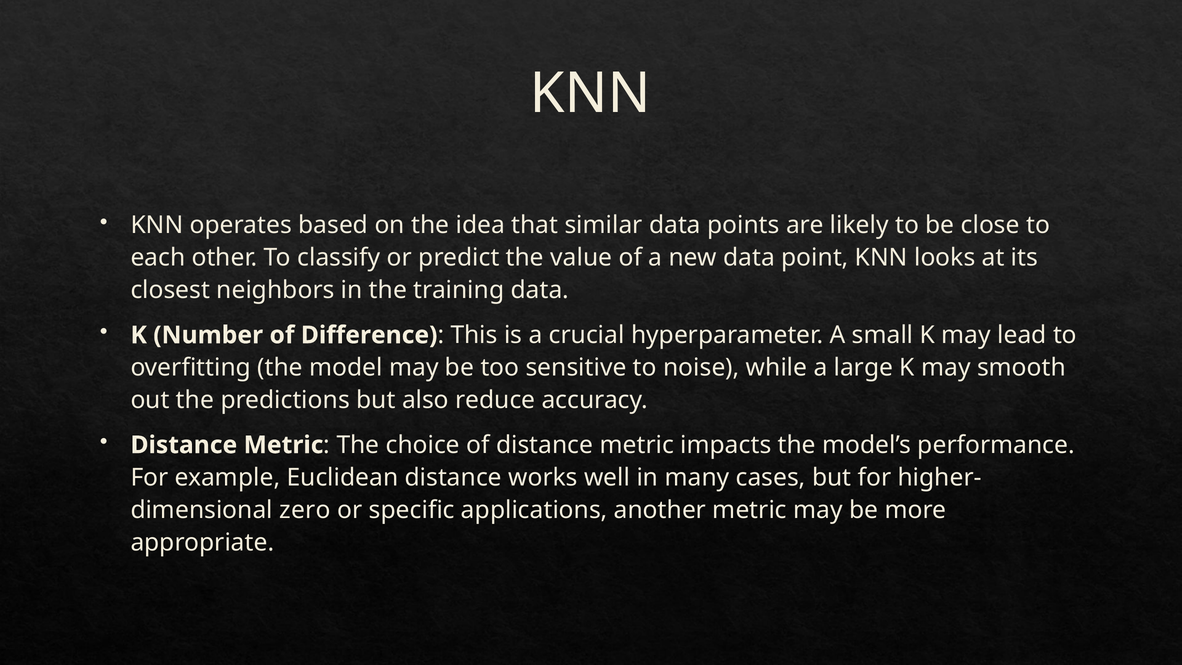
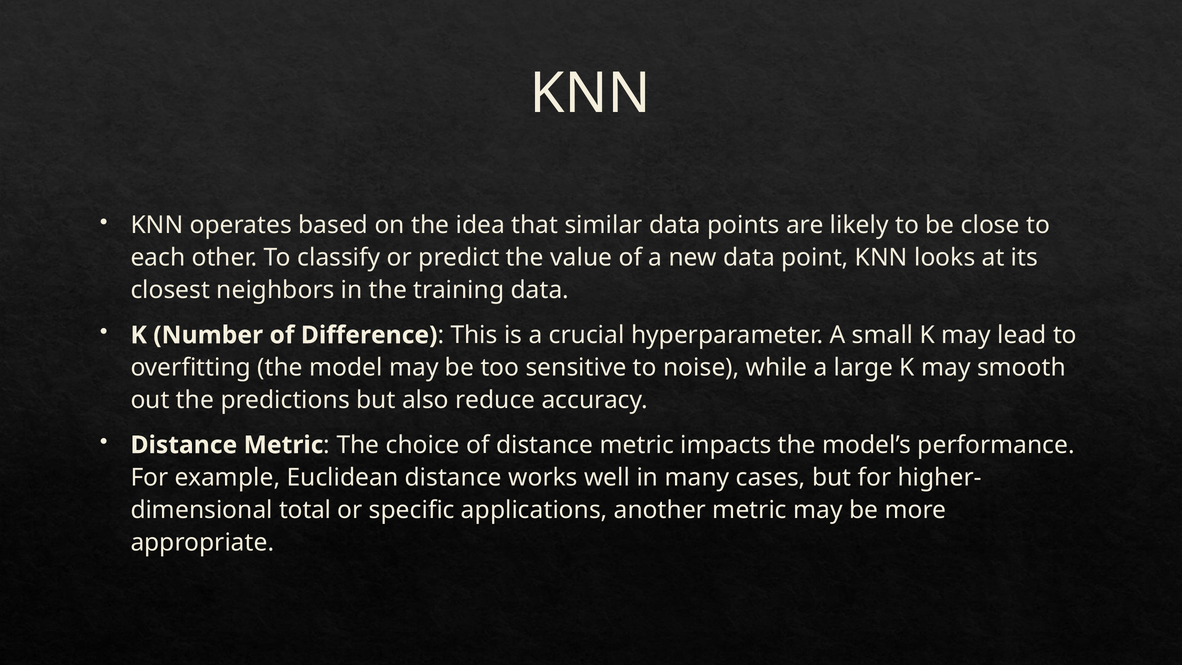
zero: zero -> total
